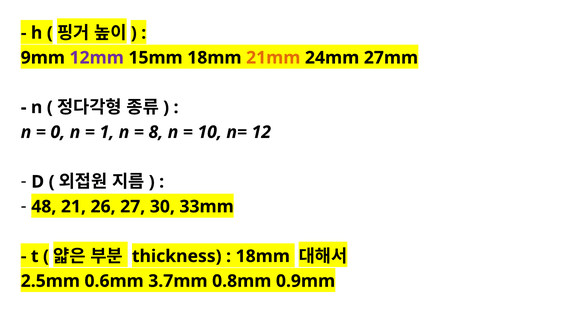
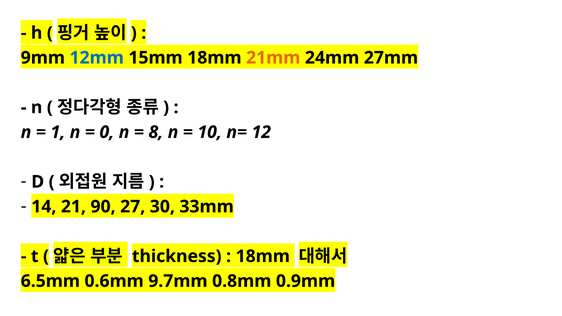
12mm colour: purple -> blue
0: 0 -> 1
1: 1 -> 0
48: 48 -> 14
26: 26 -> 90
2.5mm: 2.5mm -> 6.5mm
3.7mm: 3.7mm -> 9.7mm
